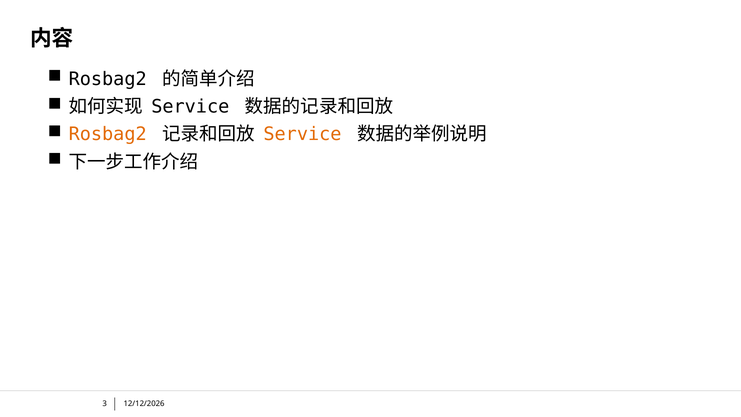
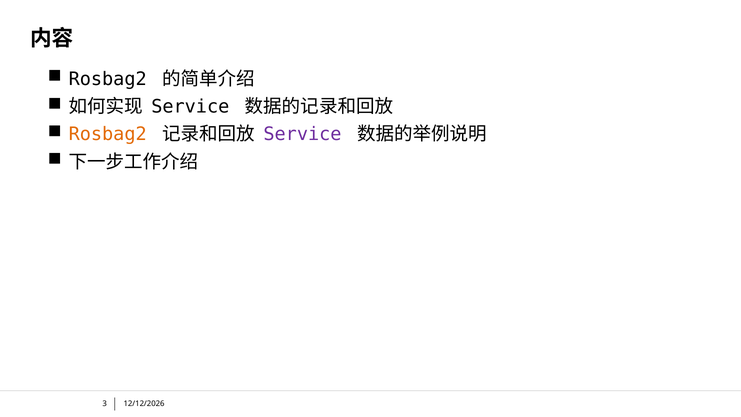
Service at (302, 134) colour: orange -> purple
